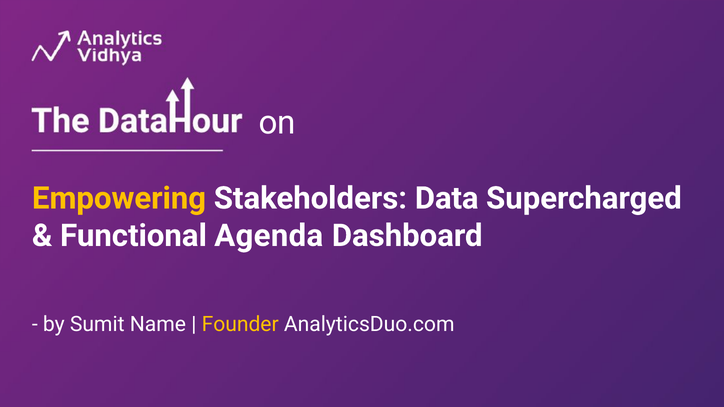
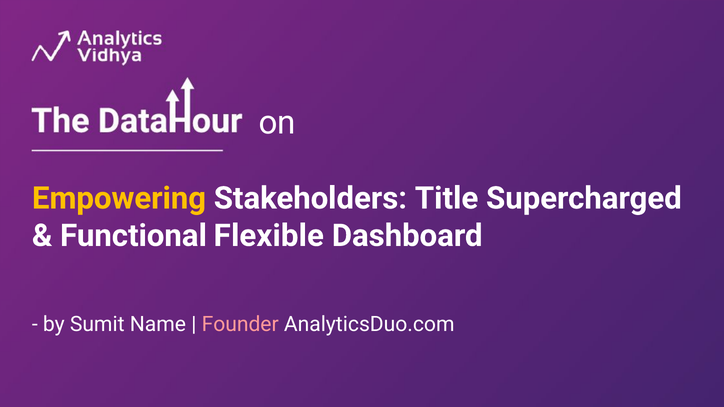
Data: Data -> Title
Agenda: Agenda -> Flexible
Founder colour: yellow -> pink
